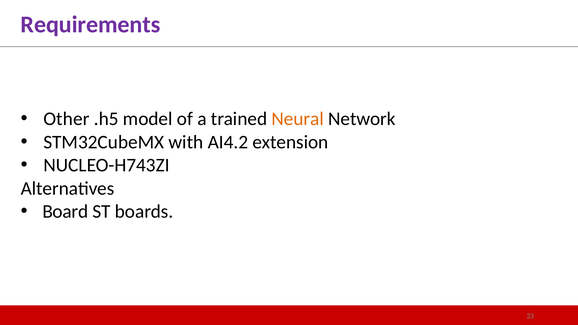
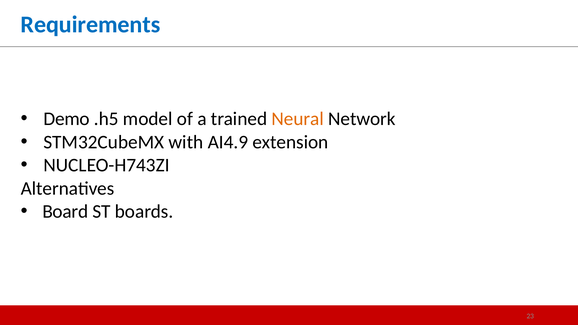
Requirements colour: purple -> blue
Other: Other -> Demo
AI4.2: AI4.2 -> AI4.9
